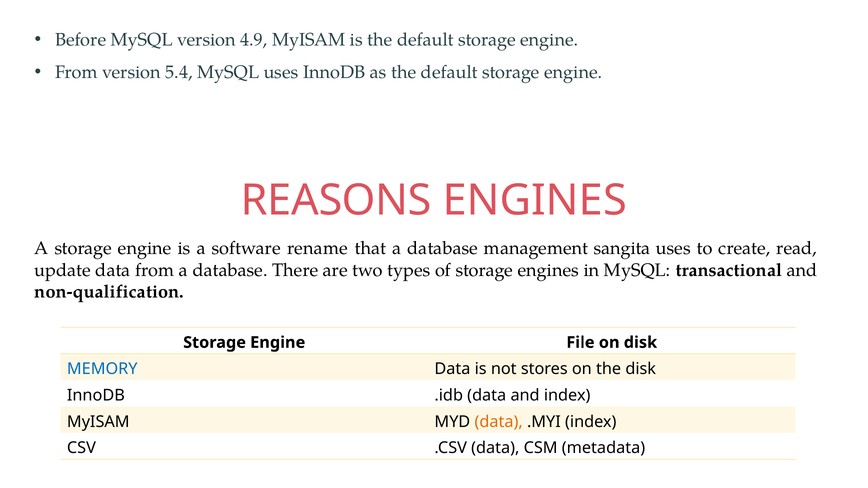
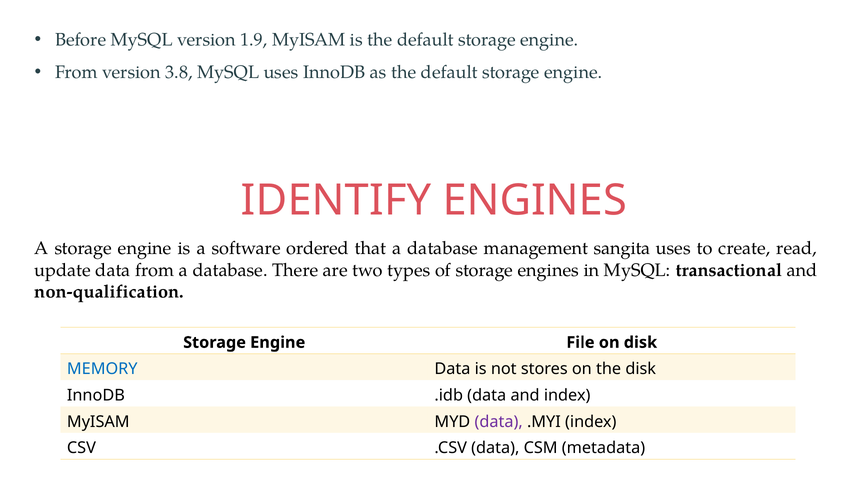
4.9: 4.9 -> 1.9
5.4: 5.4 -> 3.8
REASONS: REASONS -> IDENTIFY
rename: rename -> ordered
data at (499, 422) colour: orange -> purple
